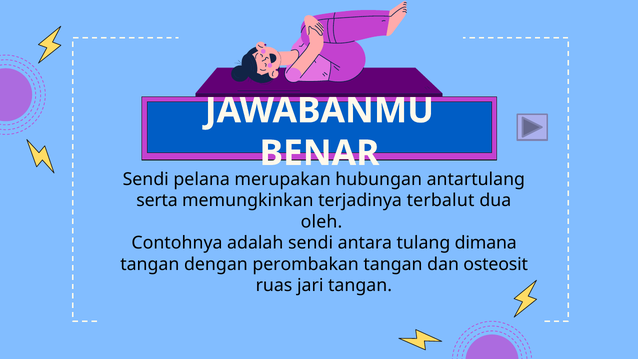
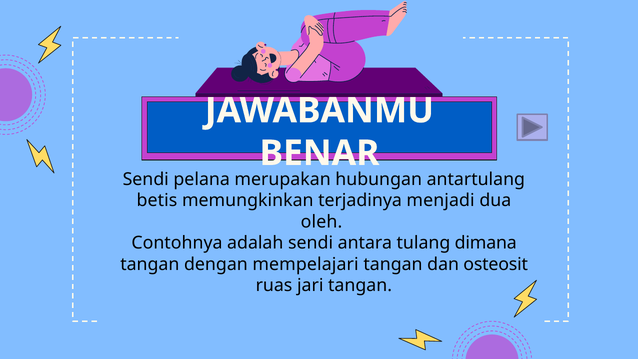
serta: serta -> betis
terbalut: terbalut -> menjadi
perombakan: perombakan -> mempelajari
